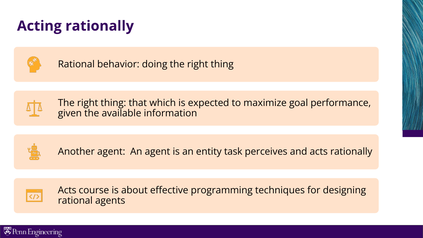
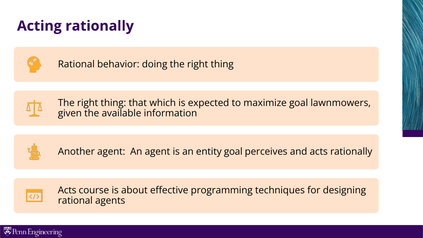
performance: performance -> lawnmowers
entity task: task -> goal
